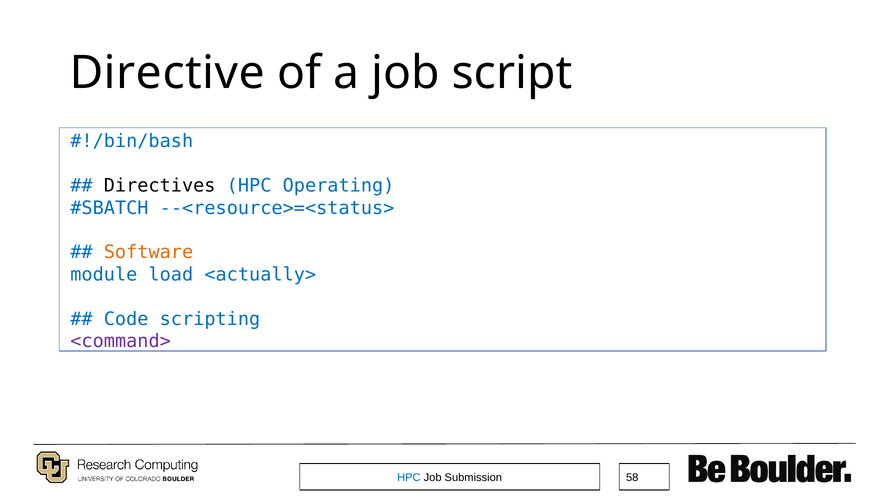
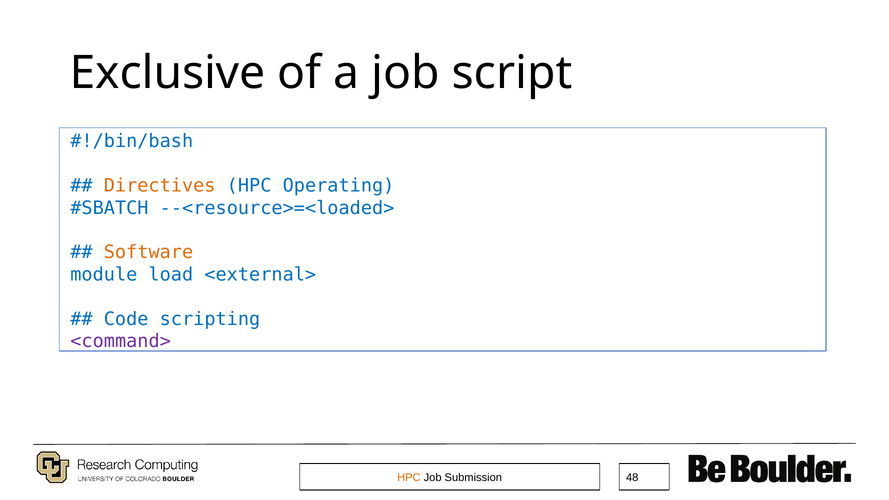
Directive: Directive -> Exclusive
Directives colour: black -> orange
--<resource>=<status>: --<resource>=<status> -> --<resource>=<loaded>
<actually>: <actually> -> <external>
HPC at (409, 478) colour: blue -> orange
58: 58 -> 48
